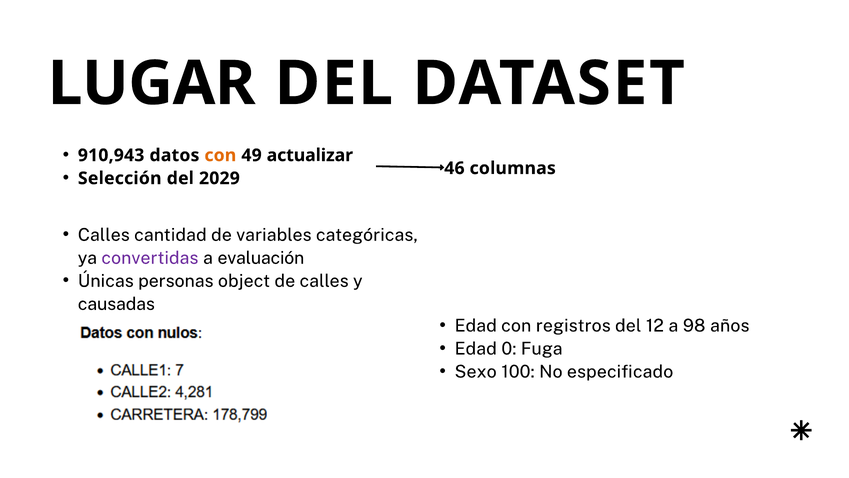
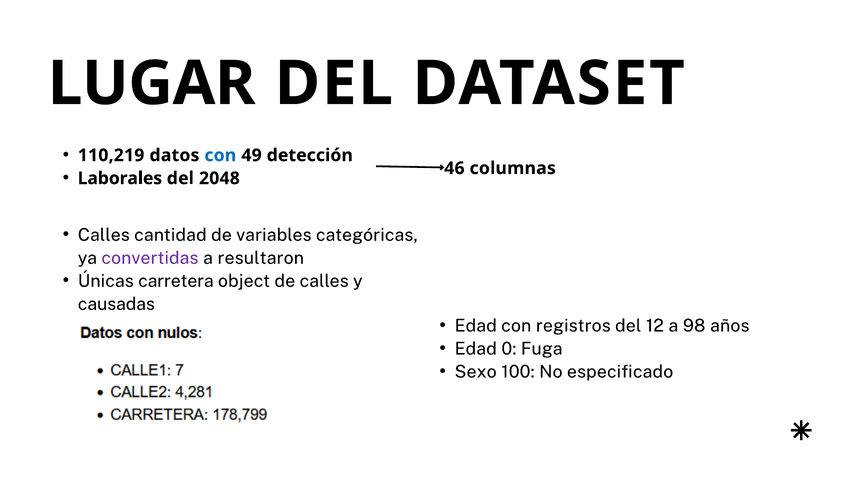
910,943: 910,943 -> 110,219
con at (220, 155) colour: orange -> blue
actualizar: actualizar -> detección
Selección: Selección -> Laborales
2029: 2029 -> 2048
evaluación: evaluación -> resultaron
personas: personas -> carretera
